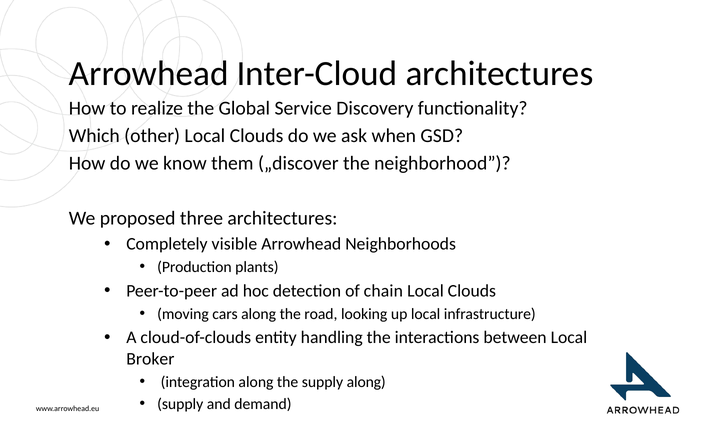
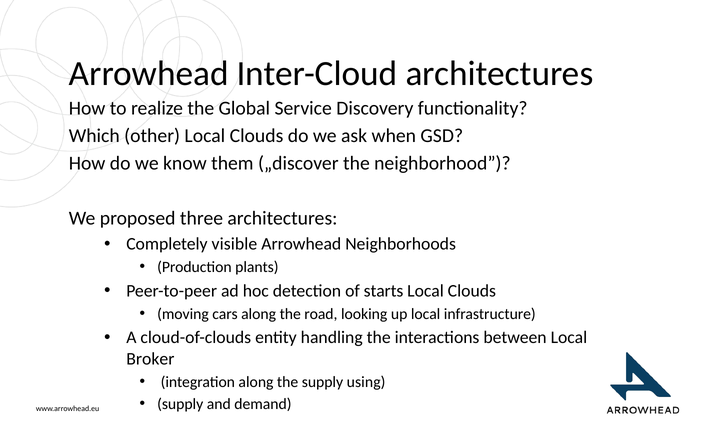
chain: chain -> starts
supply along: along -> using
